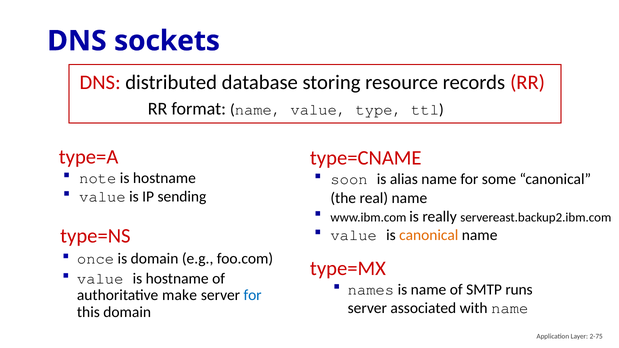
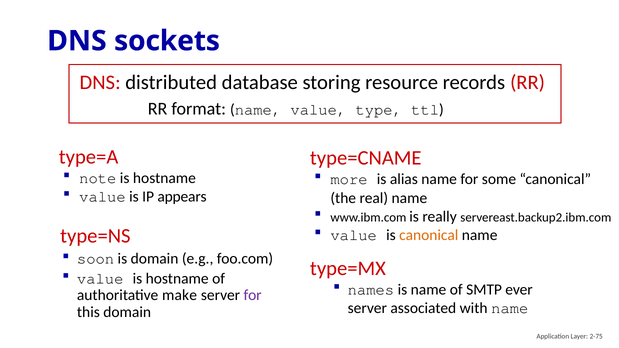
soon: soon -> more
sending: sending -> appears
once: once -> soon
runs: runs -> ever
for at (253, 295) colour: blue -> purple
